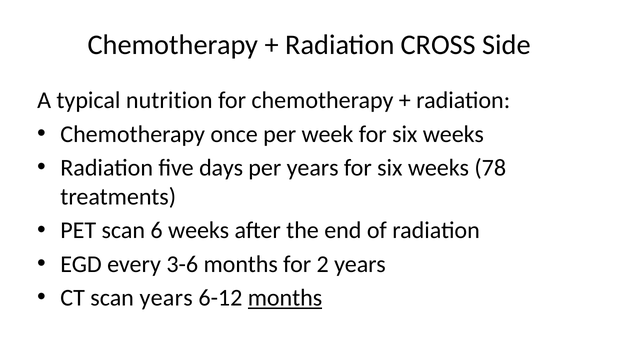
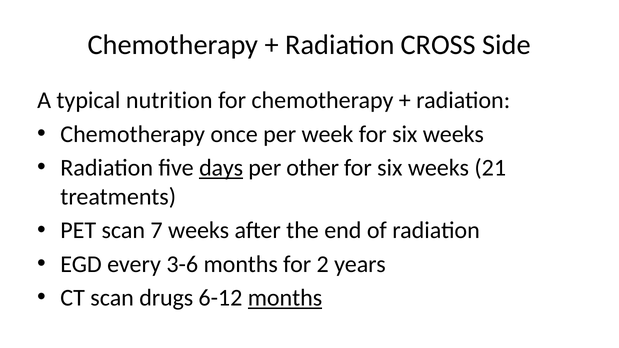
days underline: none -> present
per years: years -> other
78: 78 -> 21
6: 6 -> 7
scan years: years -> drugs
